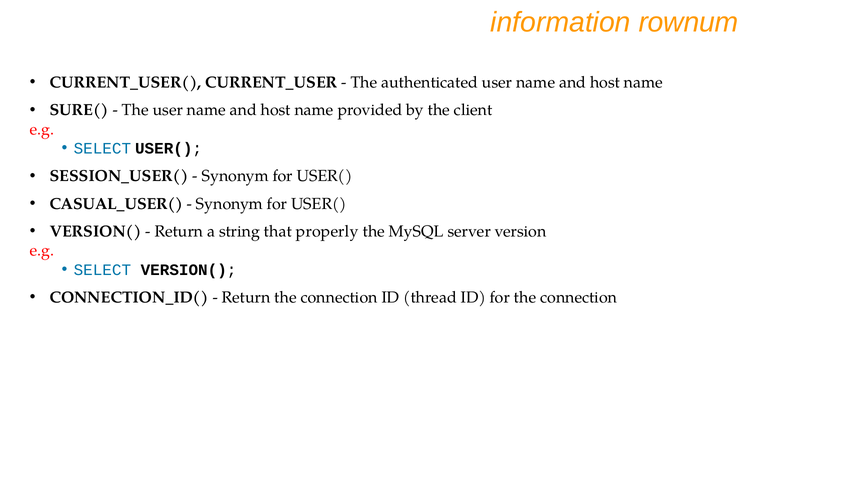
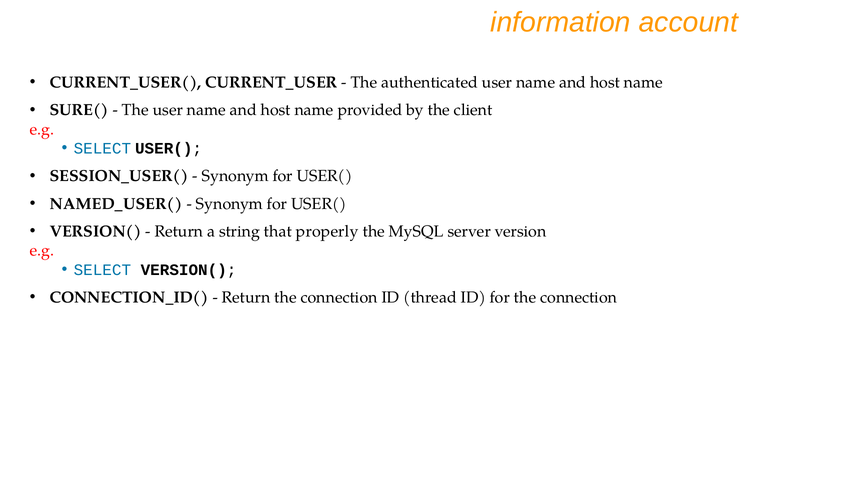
rownum: rownum -> account
CASUAL_USER(: CASUAL_USER( -> NAMED_USER(
